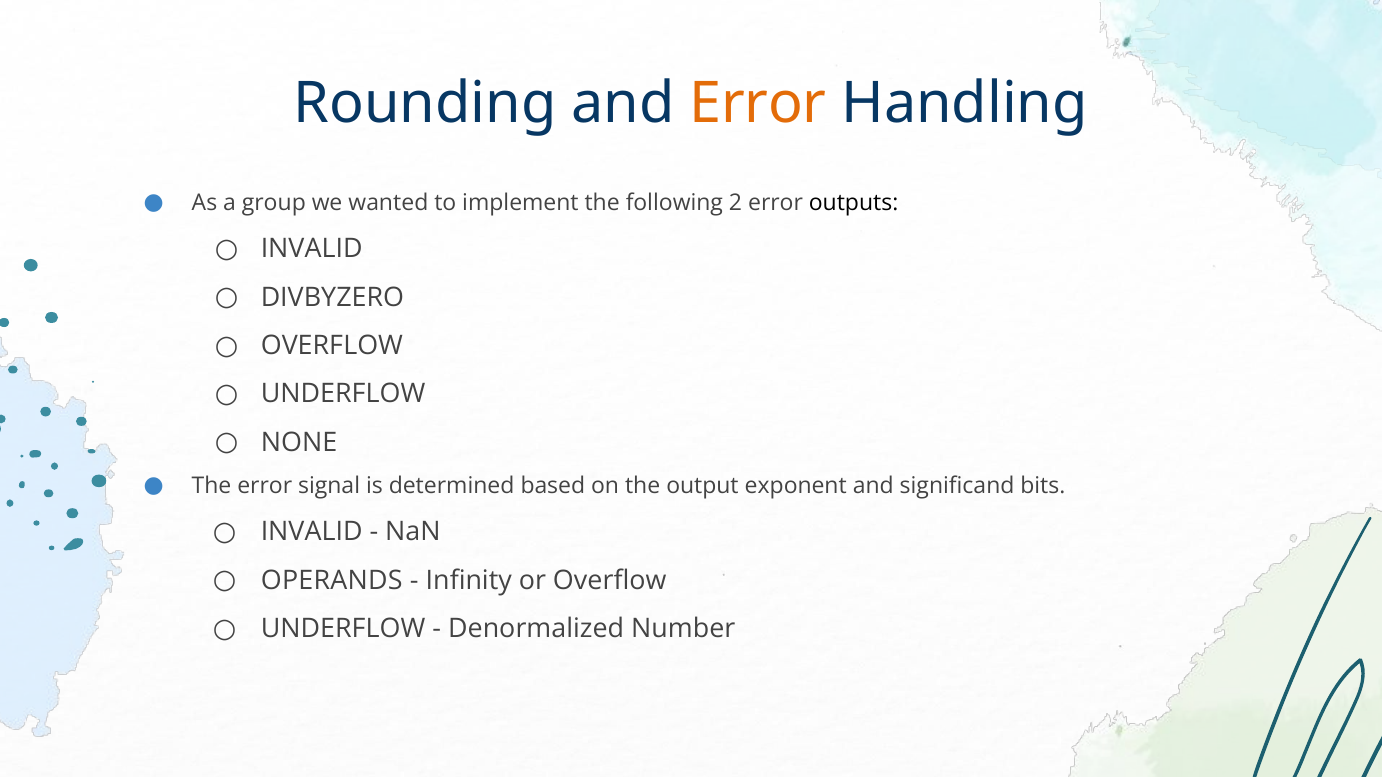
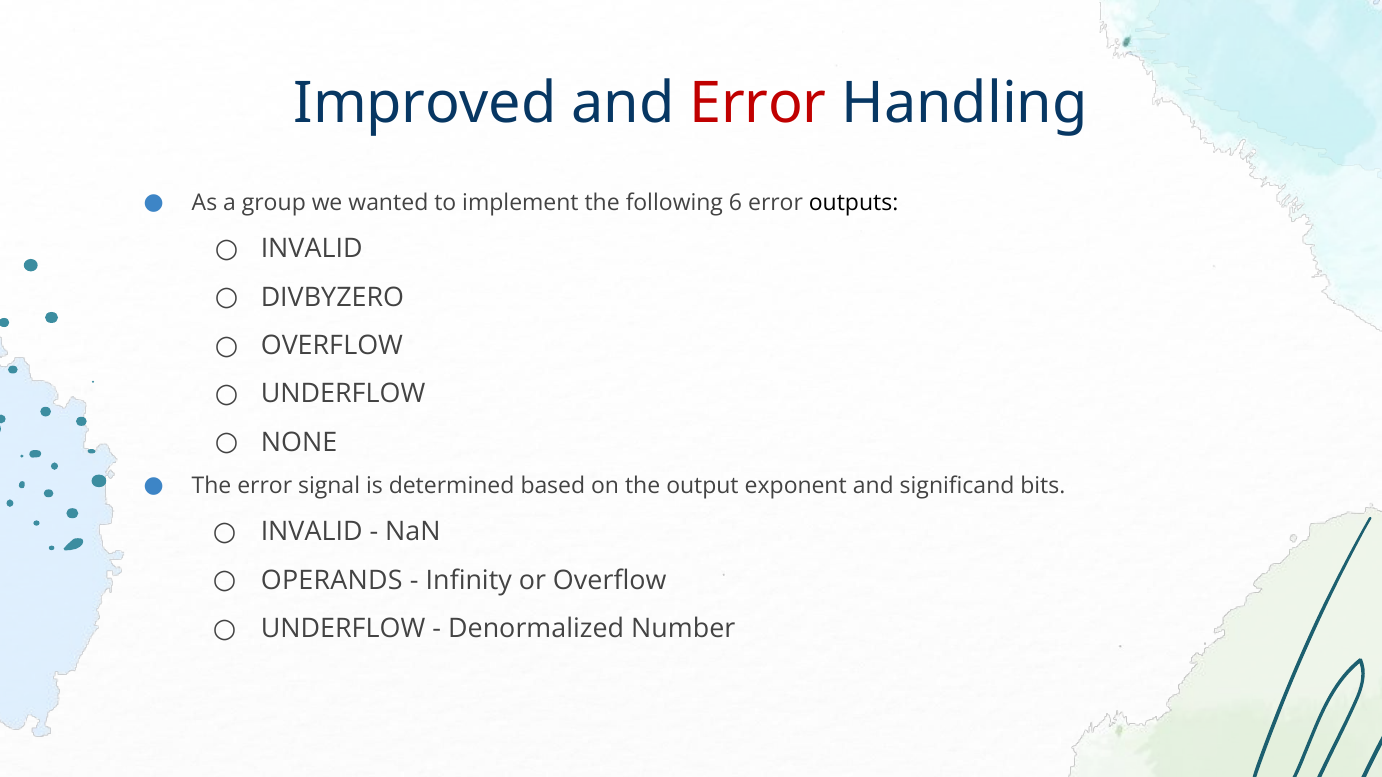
Rounding: Rounding -> Improved
Error at (758, 104) colour: orange -> red
2: 2 -> 6
